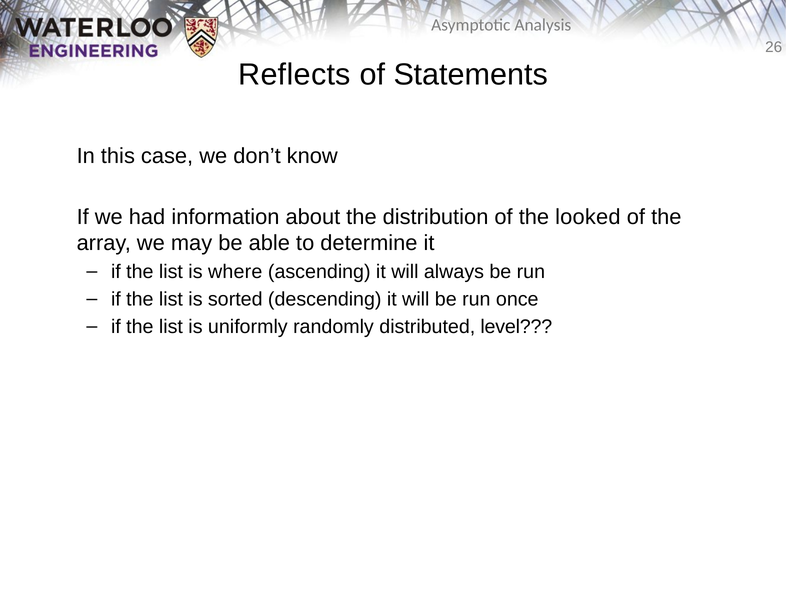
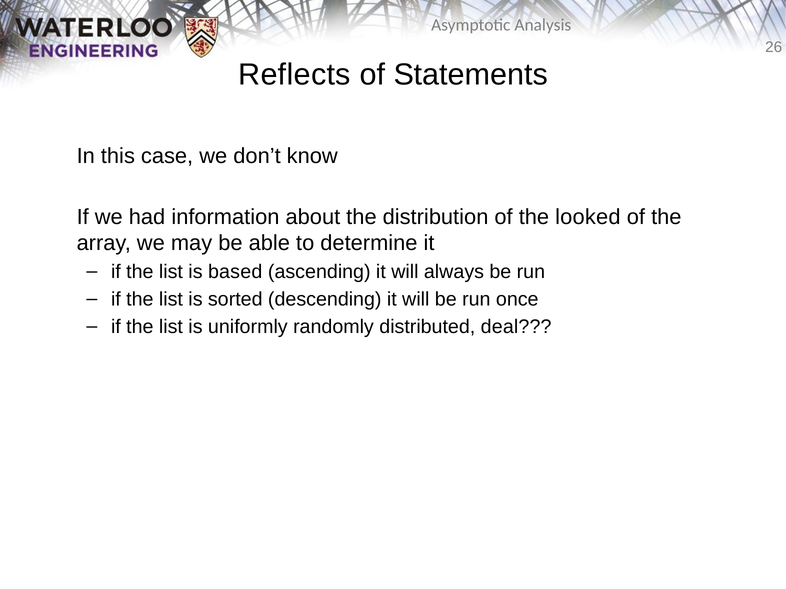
where: where -> based
level: level -> deal
